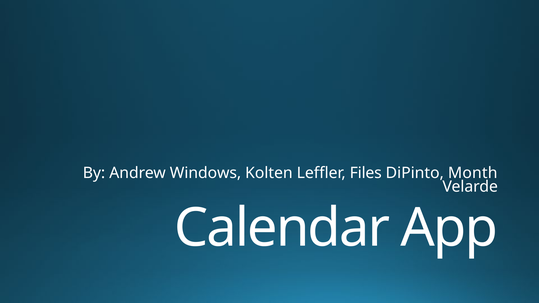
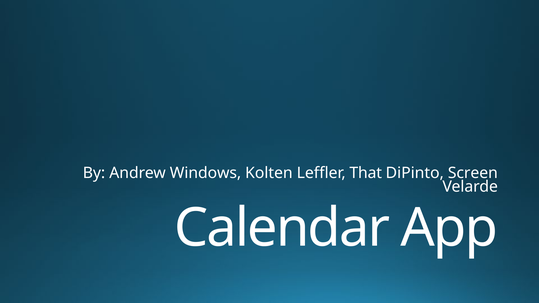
Files: Files -> That
Month: Month -> Screen
